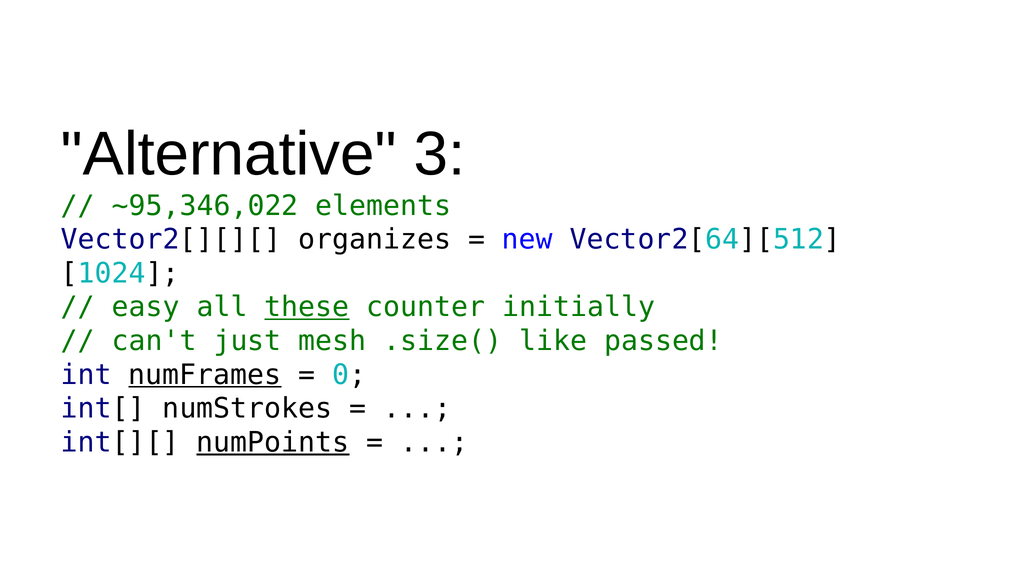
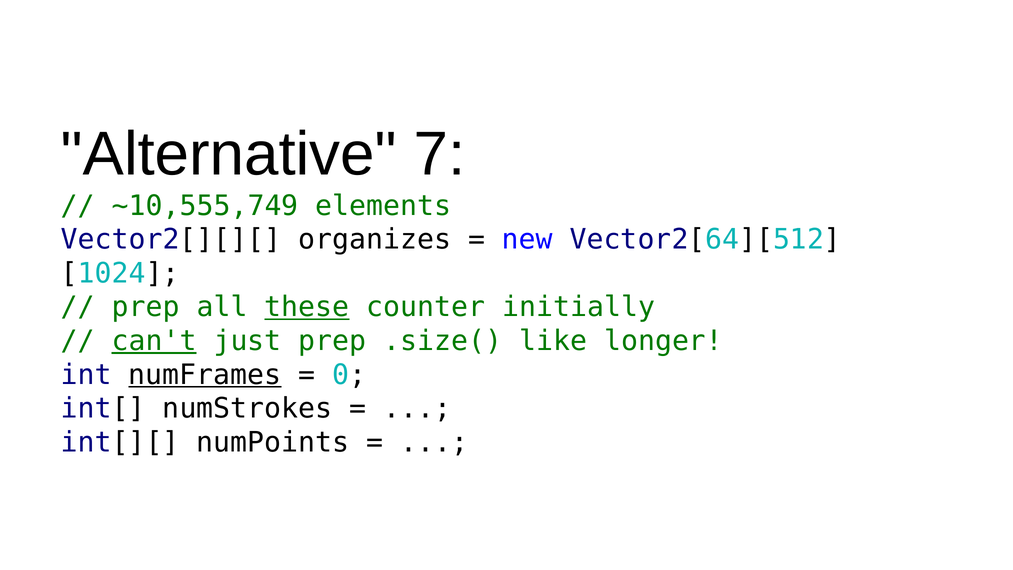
3: 3 -> 7
~95,346,022: ~95,346,022 -> ~10,555,749
easy at (146, 307): easy -> prep
can't underline: none -> present
just mesh: mesh -> prep
passed: passed -> longer
numPoints underline: present -> none
